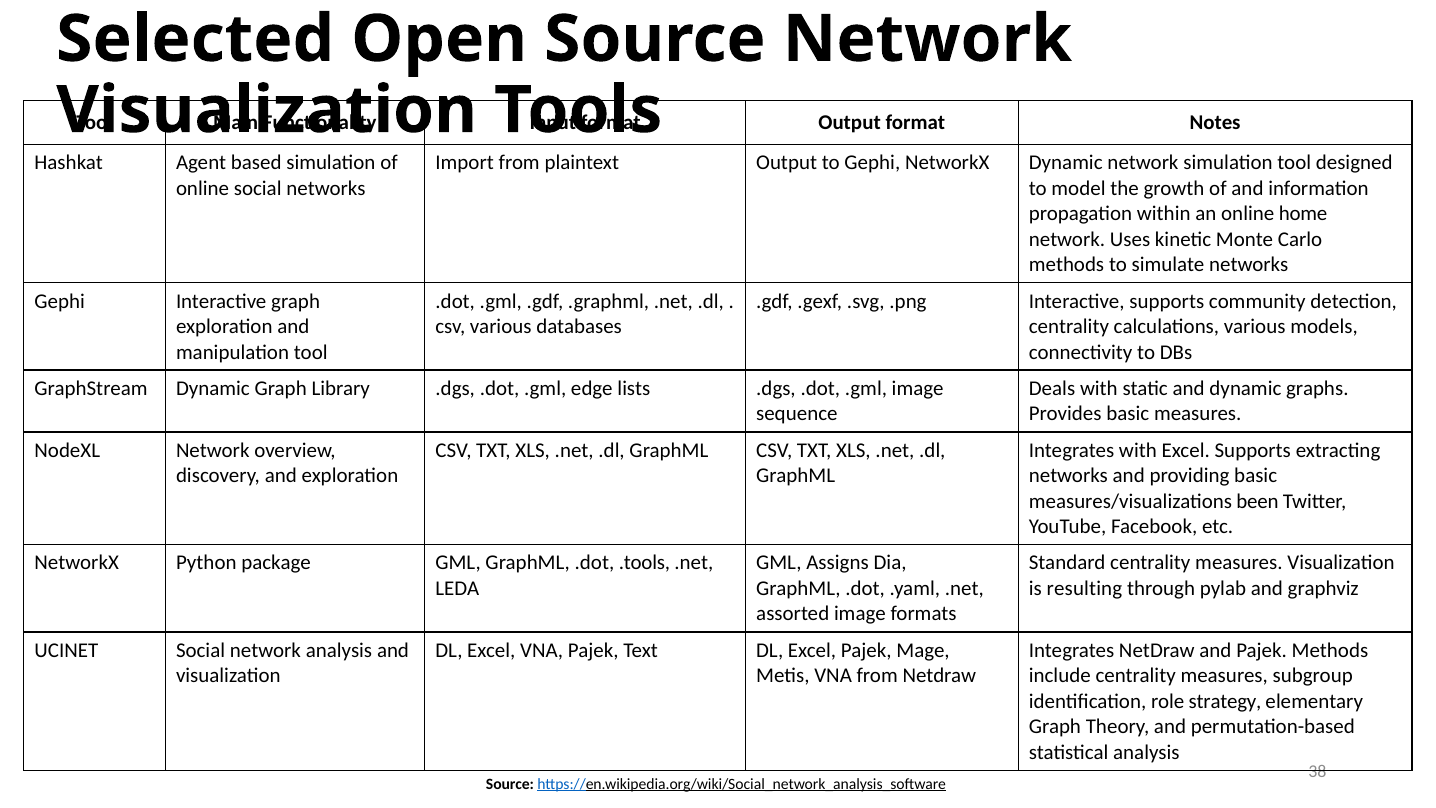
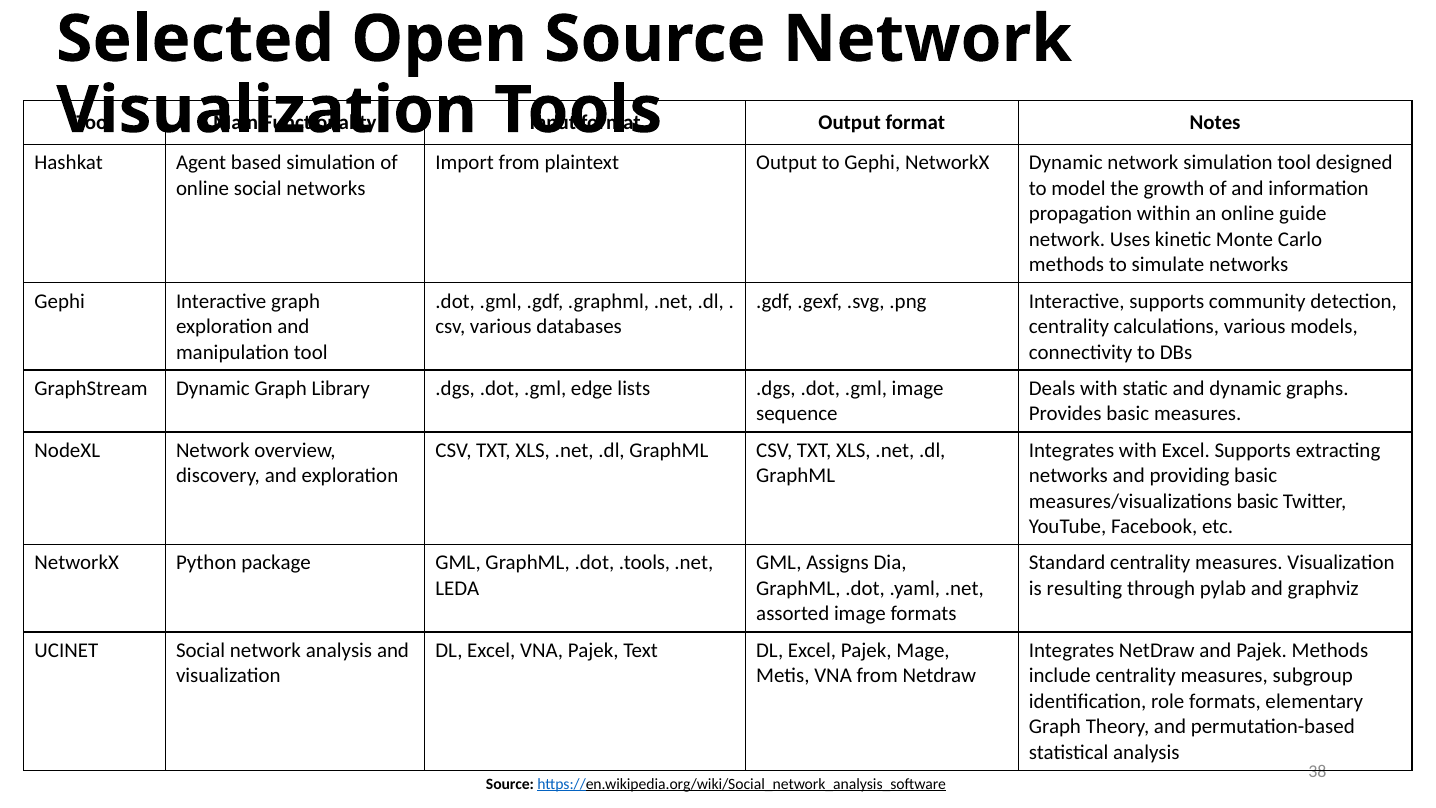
home: home -> guide
measures/visualizations been: been -> basic
role strategy: strategy -> formats
